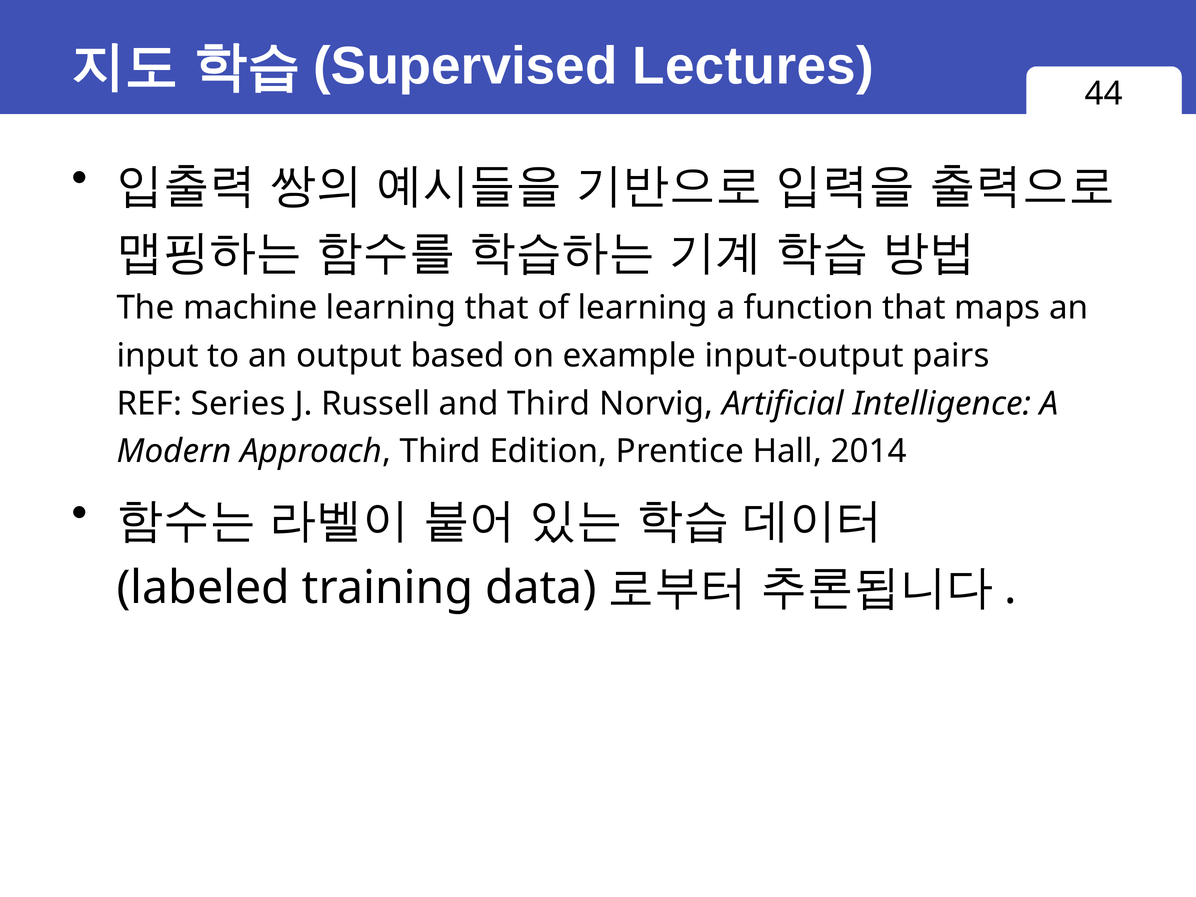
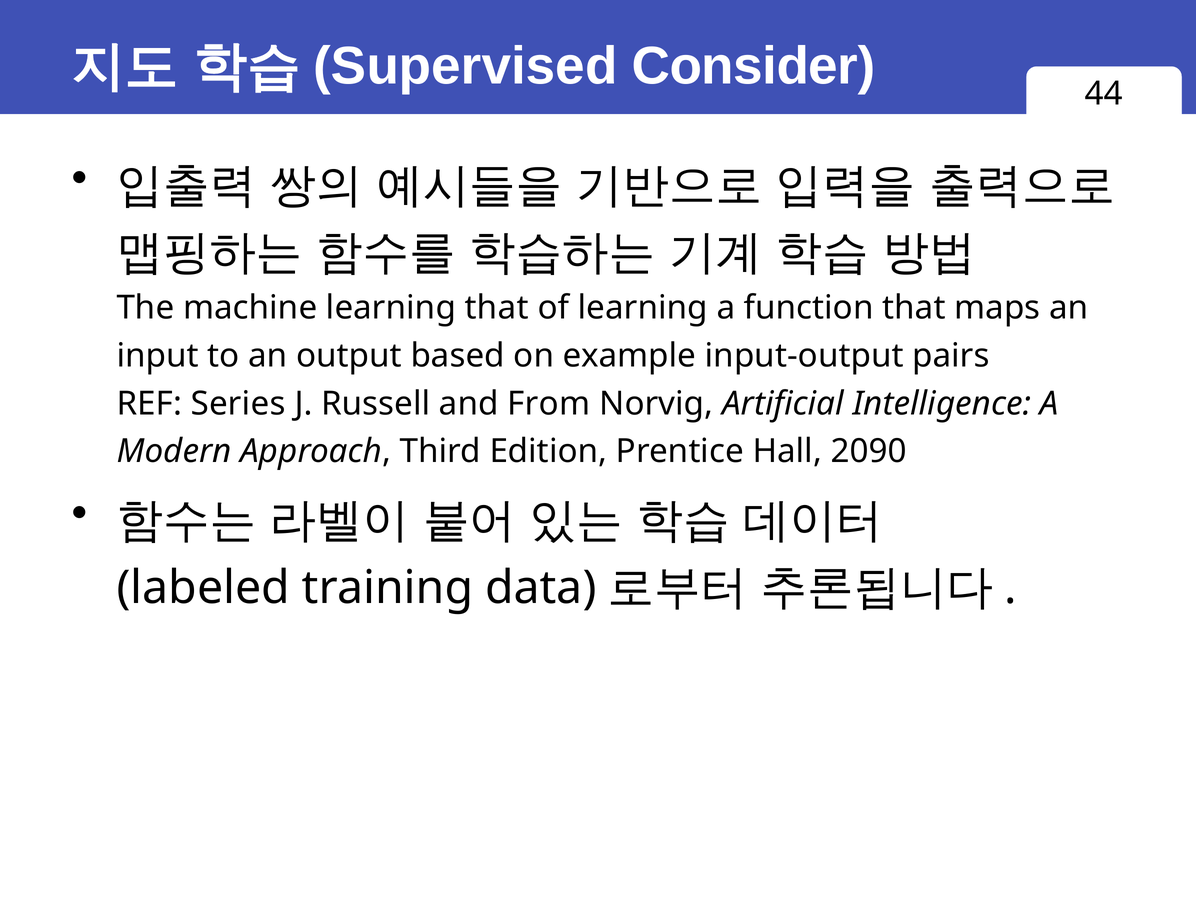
Lectures: Lectures -> Consider
and Third: Third -> From
2014: 2014 -> 2090
